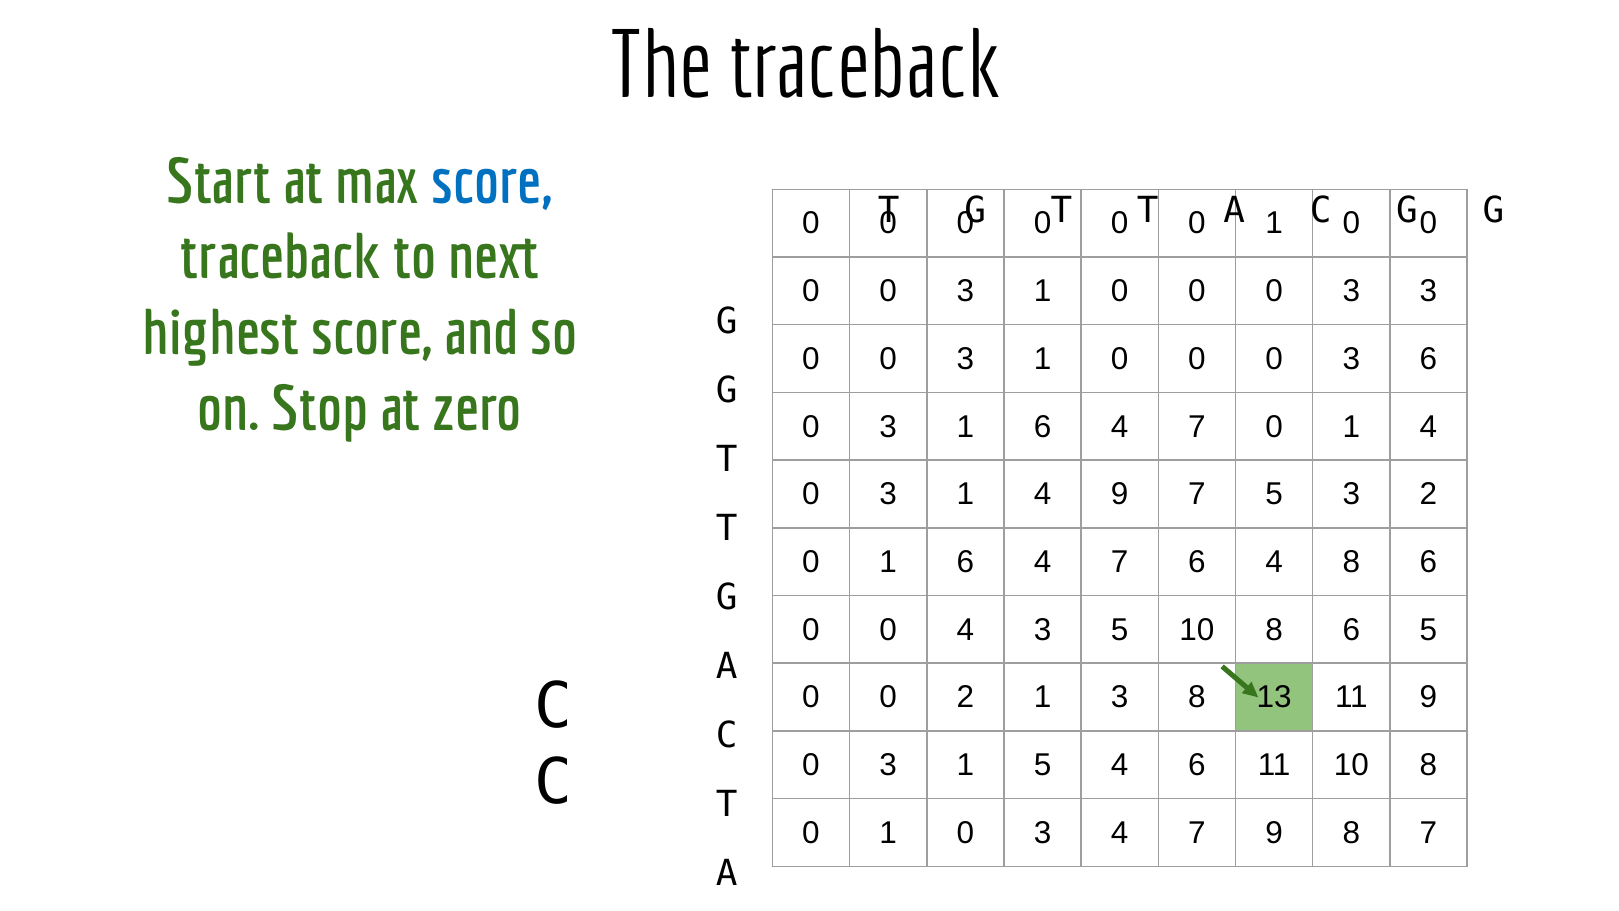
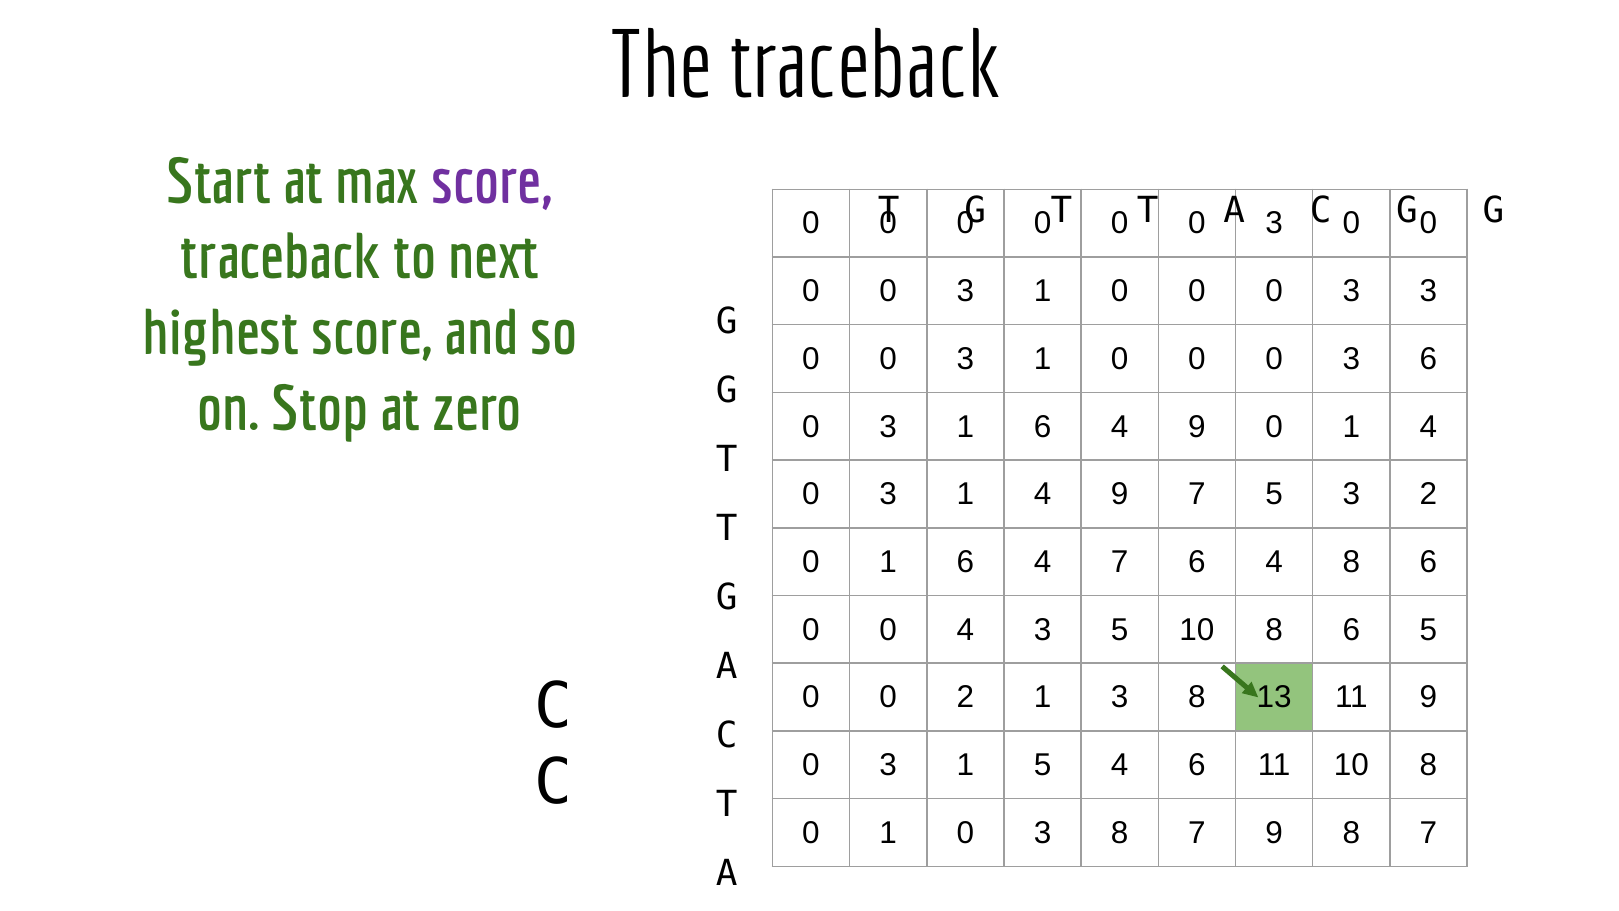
score at (492, 182) colour: blue -> purple
1 at (1274, 224): 1 -> 3
7 at (1197, 427): 7 -> 9
0 3 4: 4 -> 8
